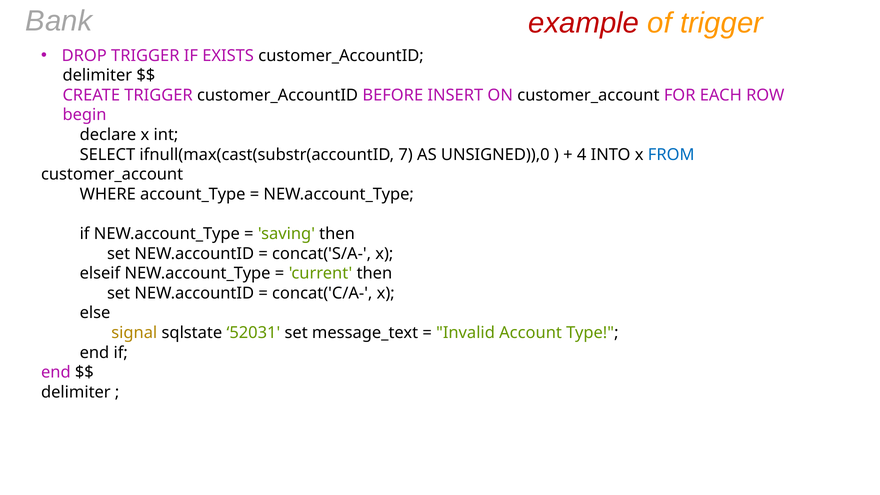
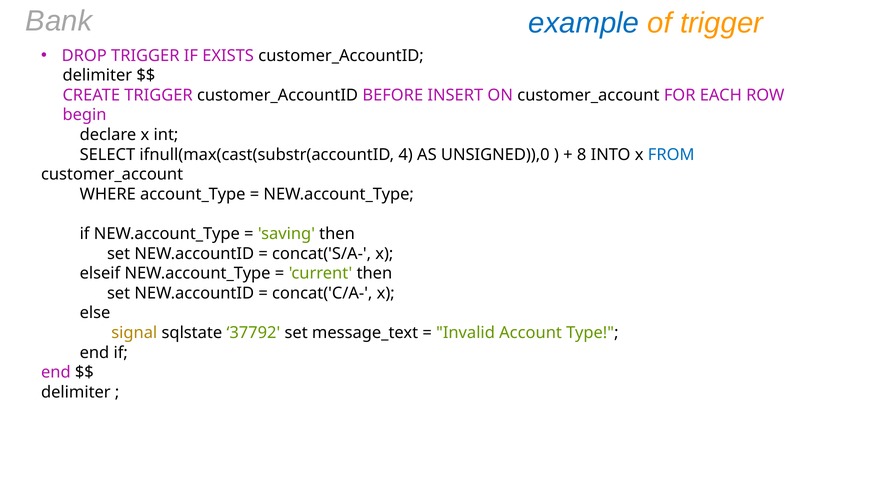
example colour: red -> blue
7: 7 -> 4
4: 4 -> 8
52031: 52031 -> 37792
